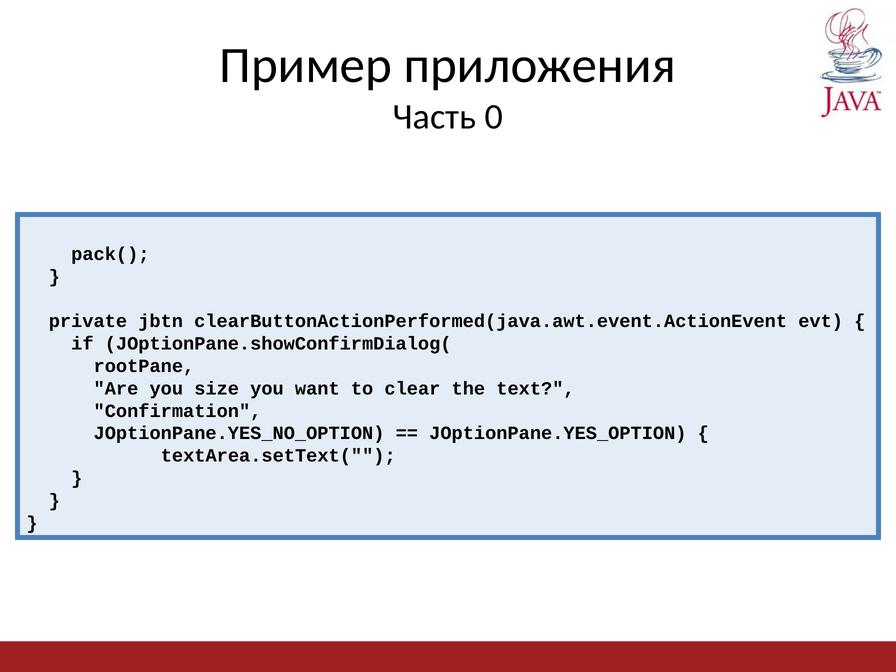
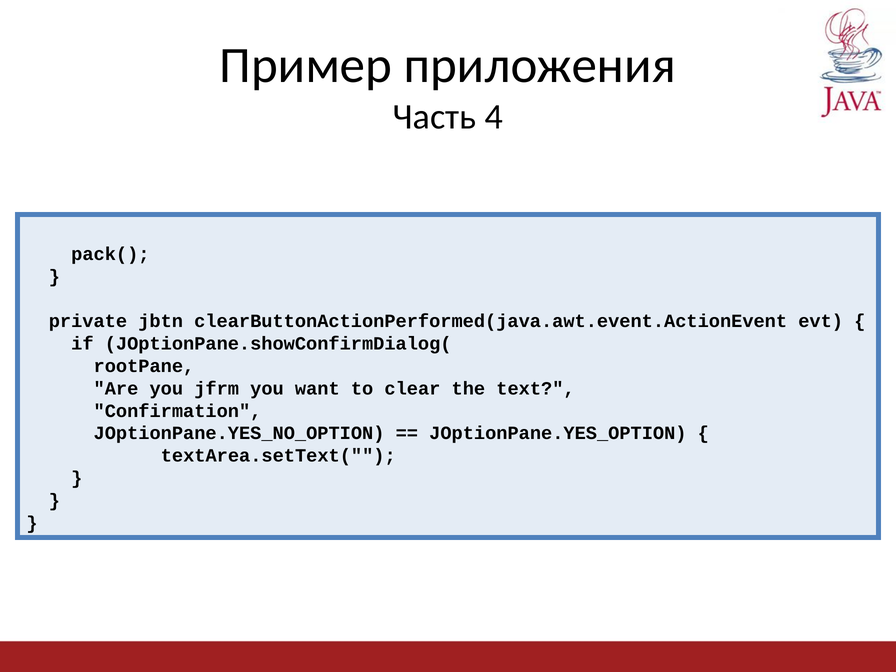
0: 0 -> 4
size: size -> jfrm
